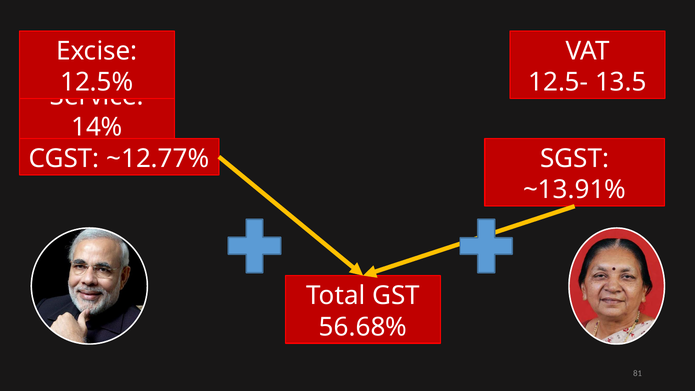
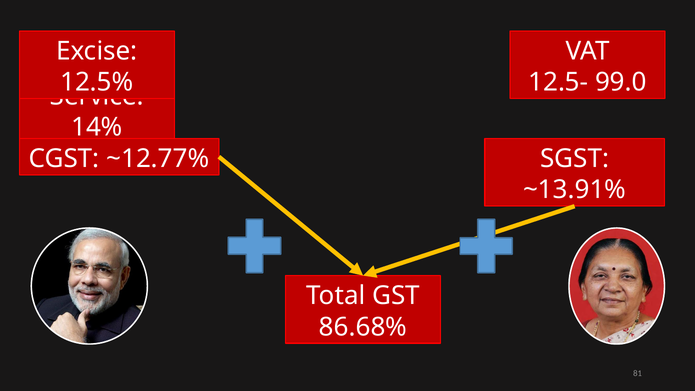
13.5: 13.5 -> 99.0
56.68%: 56.68% -> 86.68%
